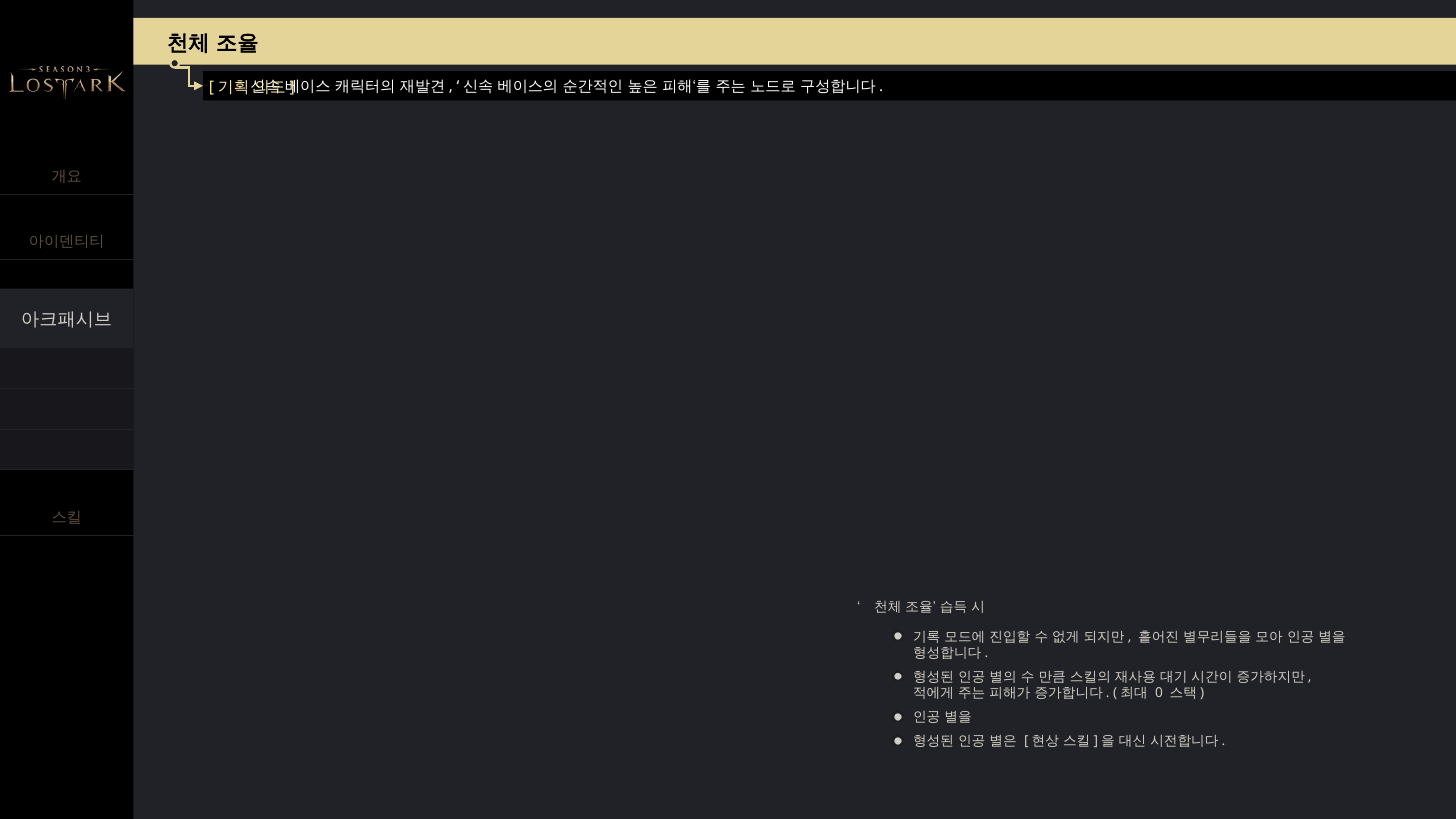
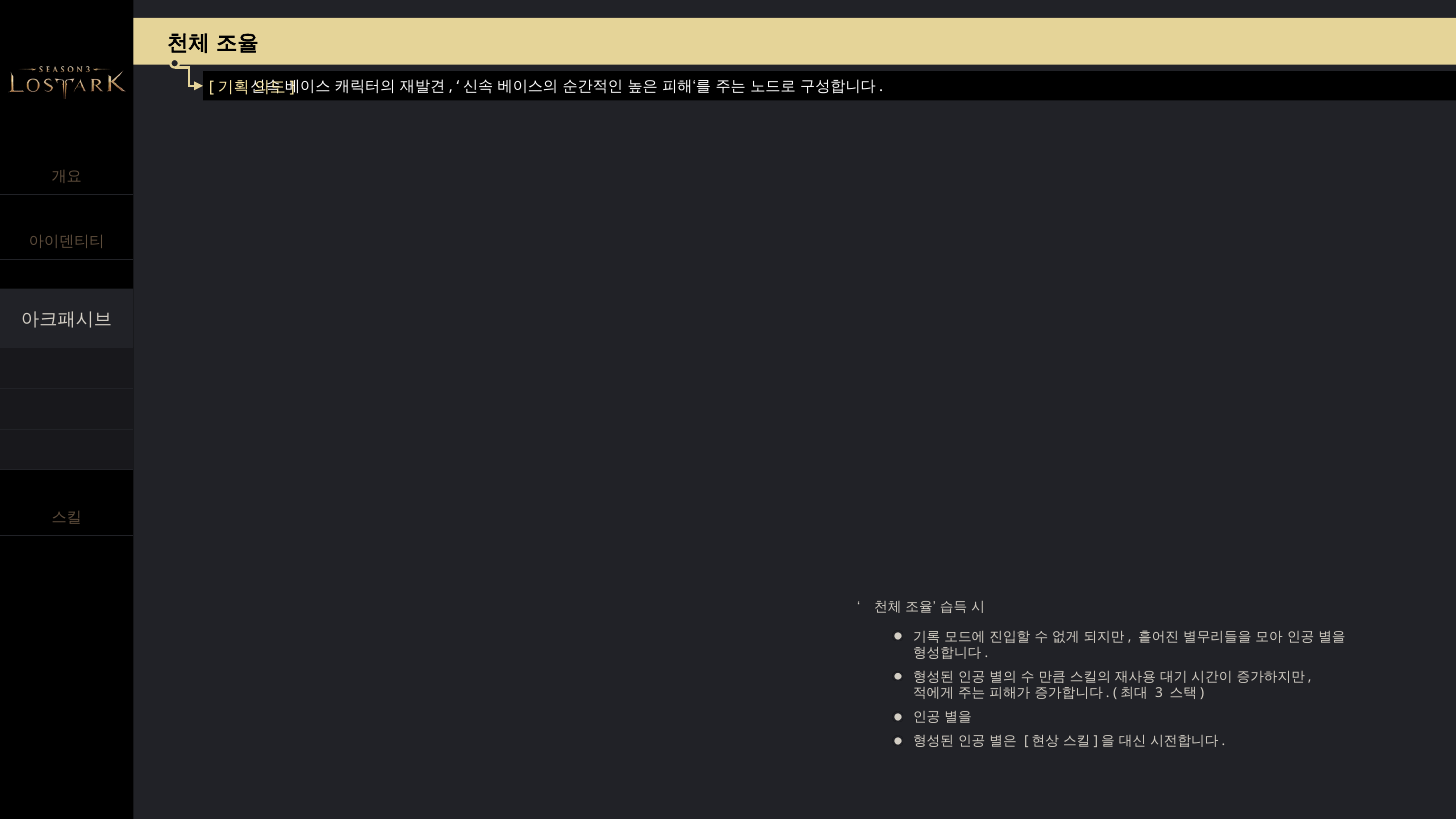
0: 0 -> 3
